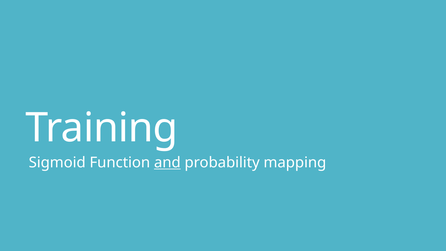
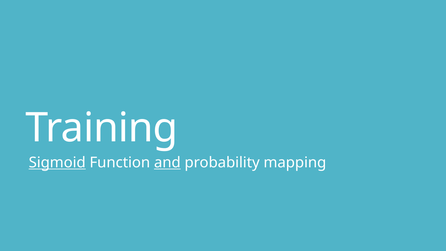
Sigmoid underline: none -> present
